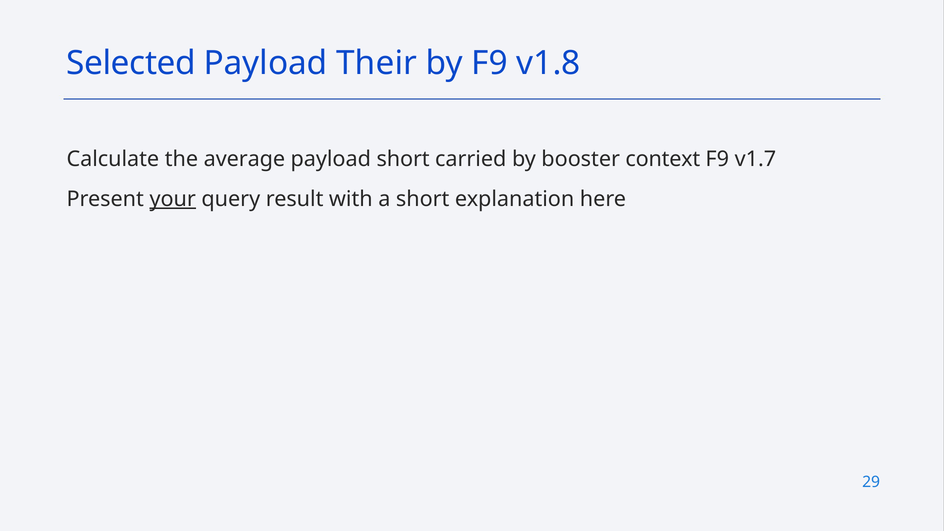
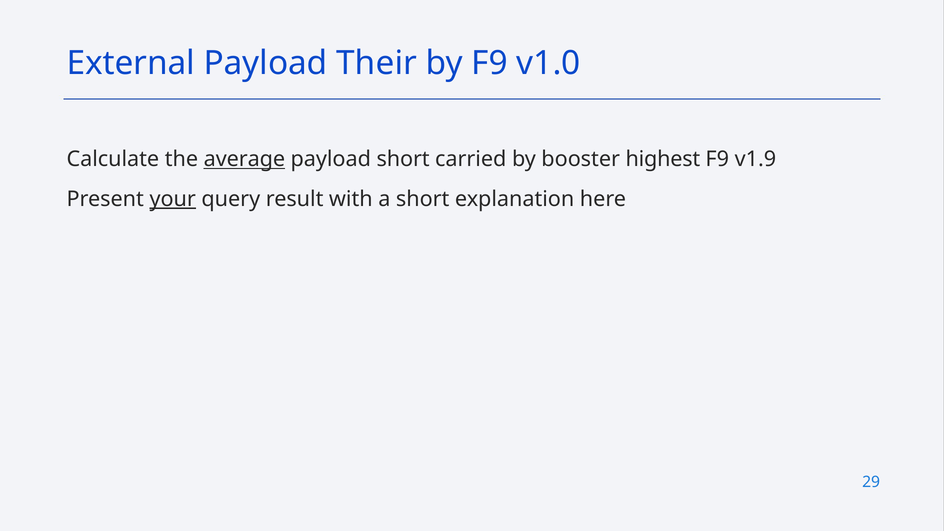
Selected: Selected -> External
v1.8: v1.8 -> v1.0
average underline: none -> present
context: context -> highest
v1.7: v1.7 -> v1.9
